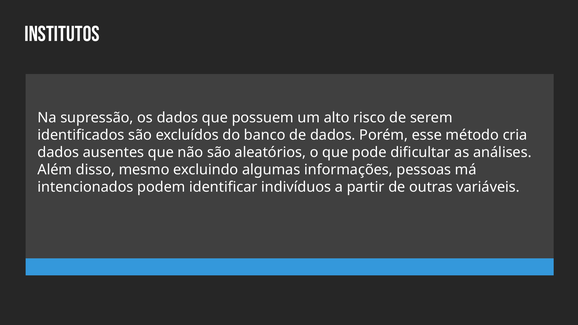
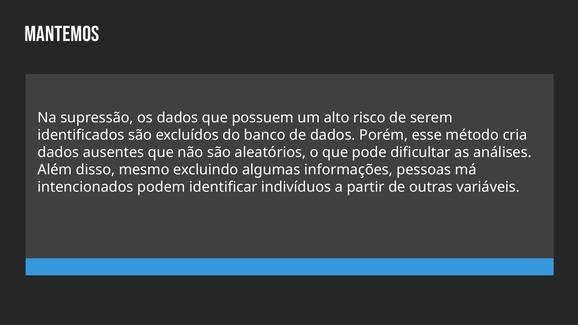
INSTITUTOS: INSTITUTOS -> MANTEMOS
